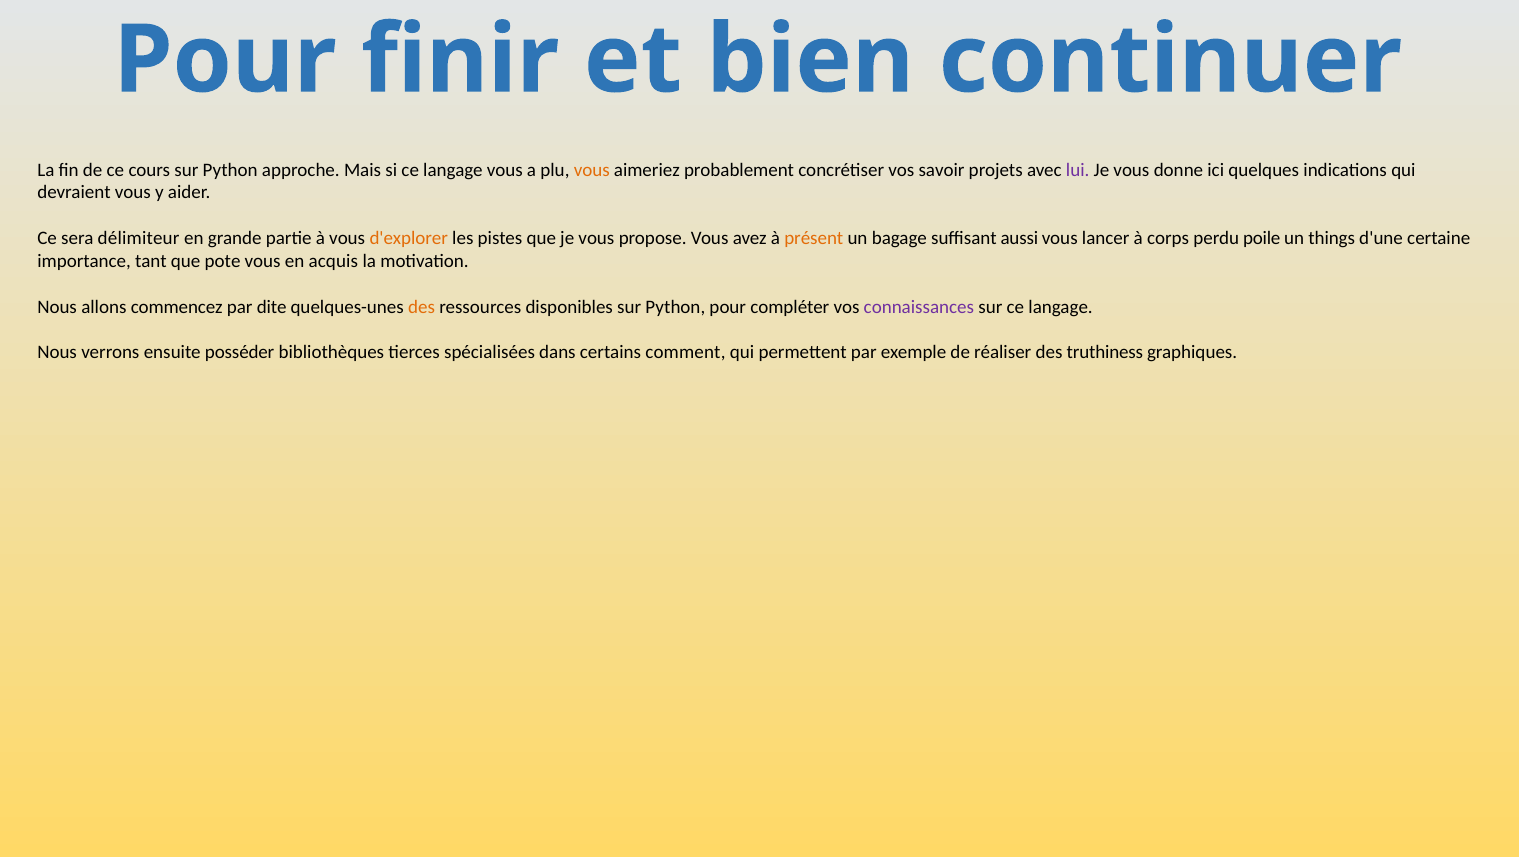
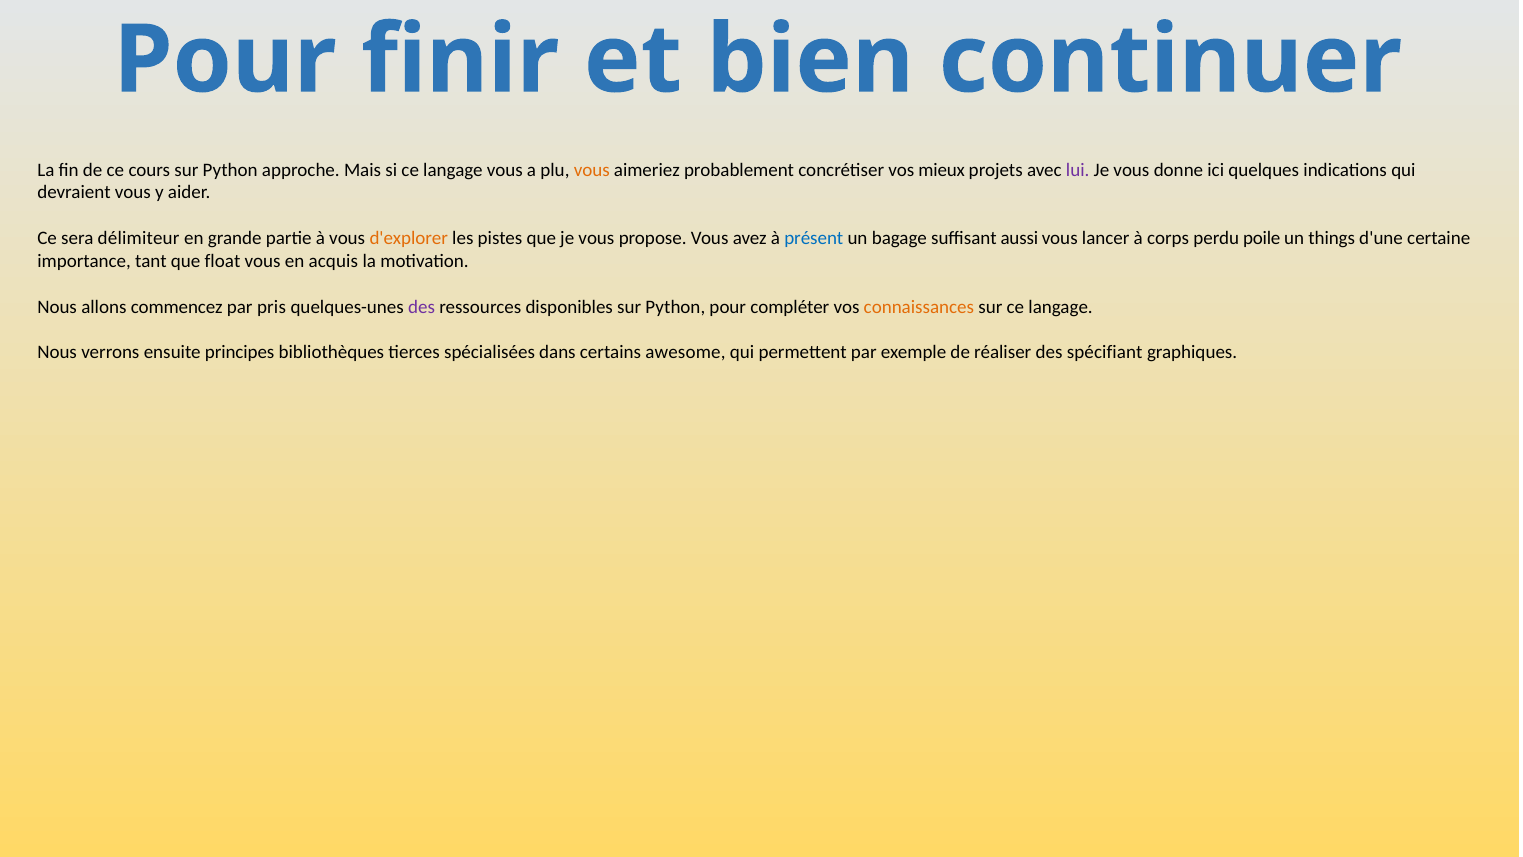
savoir: savoir -> mieux
présent colour: orange -> blue
pote: pote -> float
dite: dite -> pris
des at (422, 307) colour: orange -> purple
connaissances colour: purple -> orange
posséder: posséder -> principes
comment: comment -> awesome
truthiness: truthiness -> spécifiant
